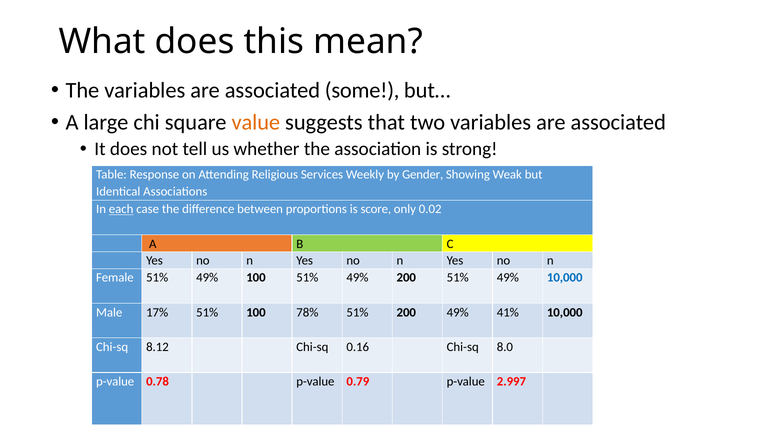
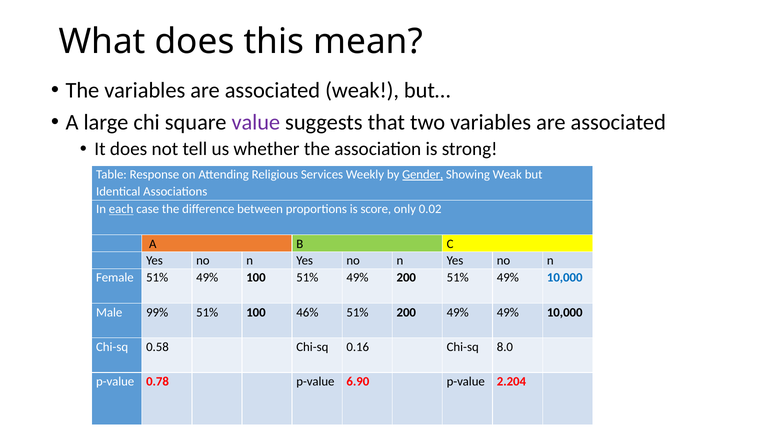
associated some: some -> weak
value colour: orange -> purple
Gender underline: none -> present
17%: 17% -> 99%
78%: 78% -> 46%
49% 41%: 41% -> 49%
8.12: 8.12 -> 0.58
0.79: 0.79 -> 6.90
2.997: 2.997 -> 2.204
